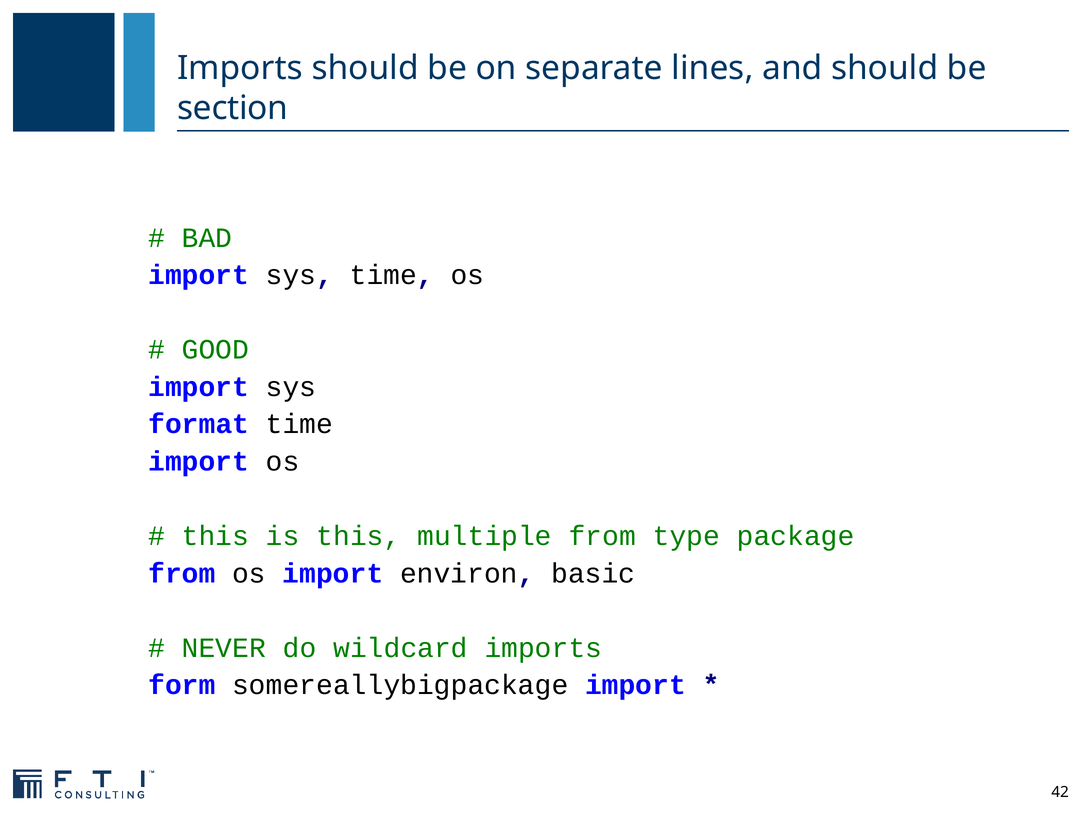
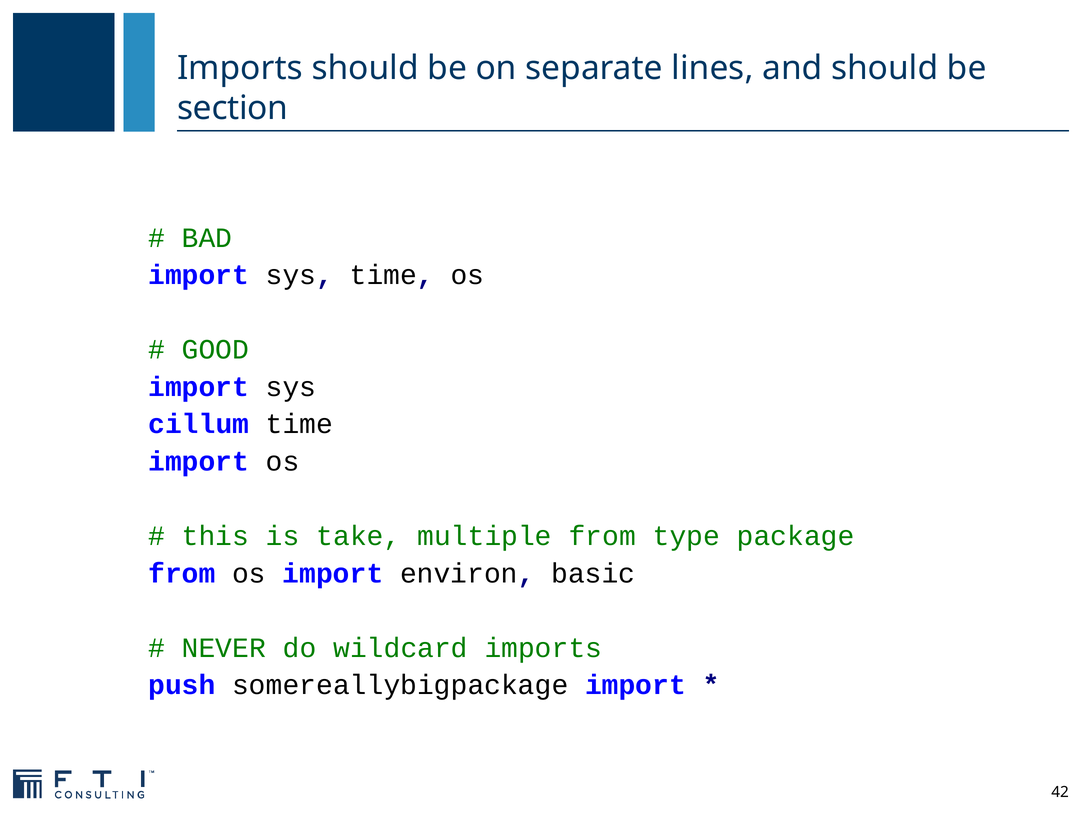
format: format -> cillum
is this: this -> take
form: form -> push
